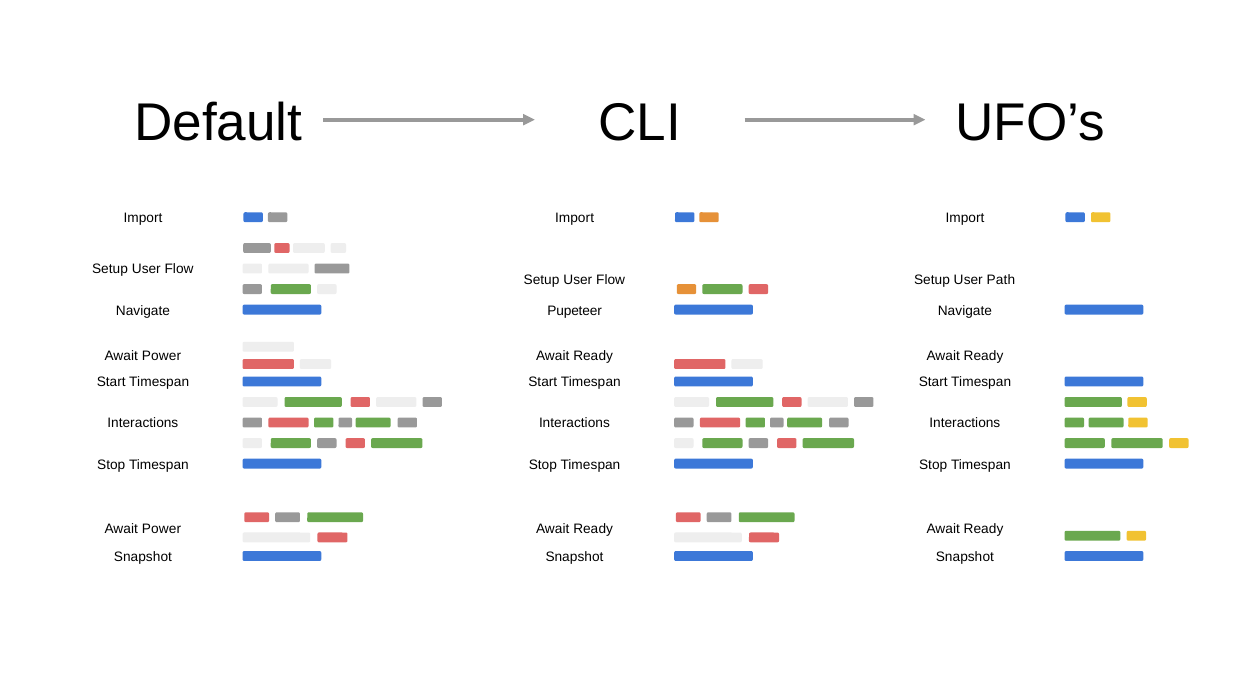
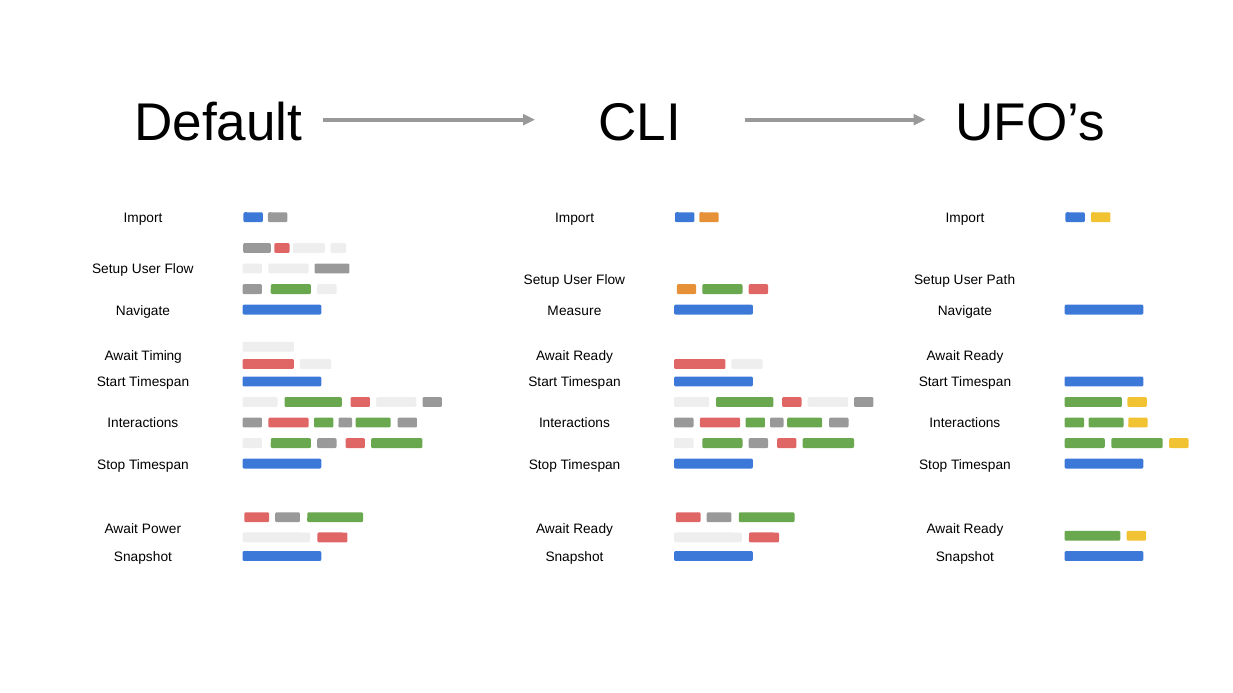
Pupeteer: Pupeteer -> Measure
Power at (161, 356): Power -> Timing
